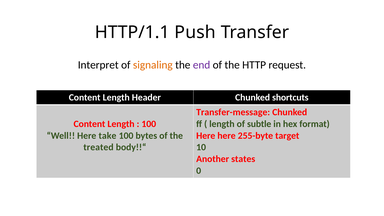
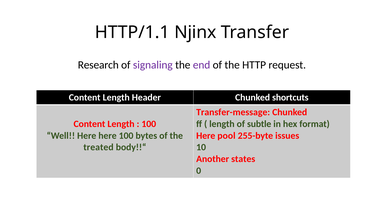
Push: Push -> Njinx
Interpret: Interpret -> Research
signaling colour: orange -> purple
Here take: take -> here
Here here: here -> pool
target: target -> issues
